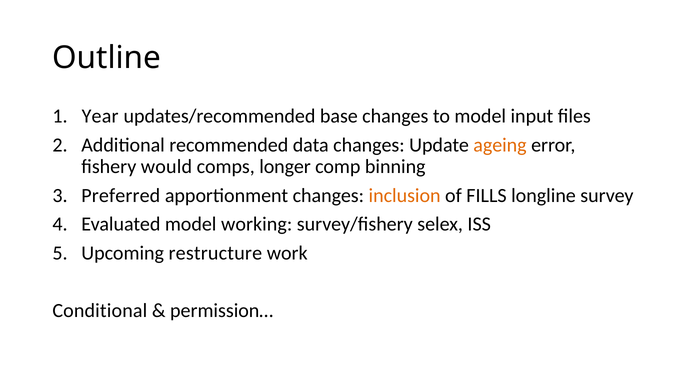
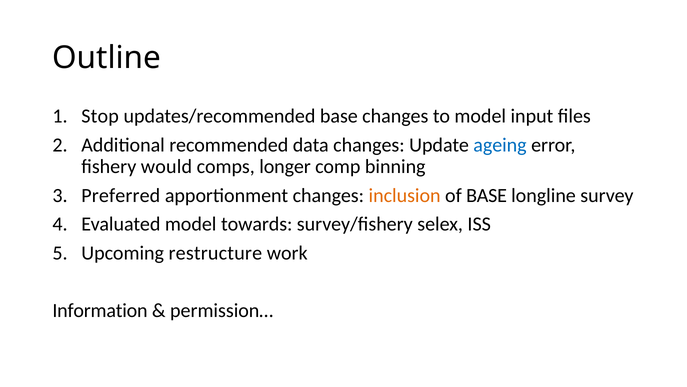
Year: Year -> Stop
ageing colour: orange -> blue
of FILLS: FILLS -> BASE
working: working -> towards
Conditional: Conditional -> Information
